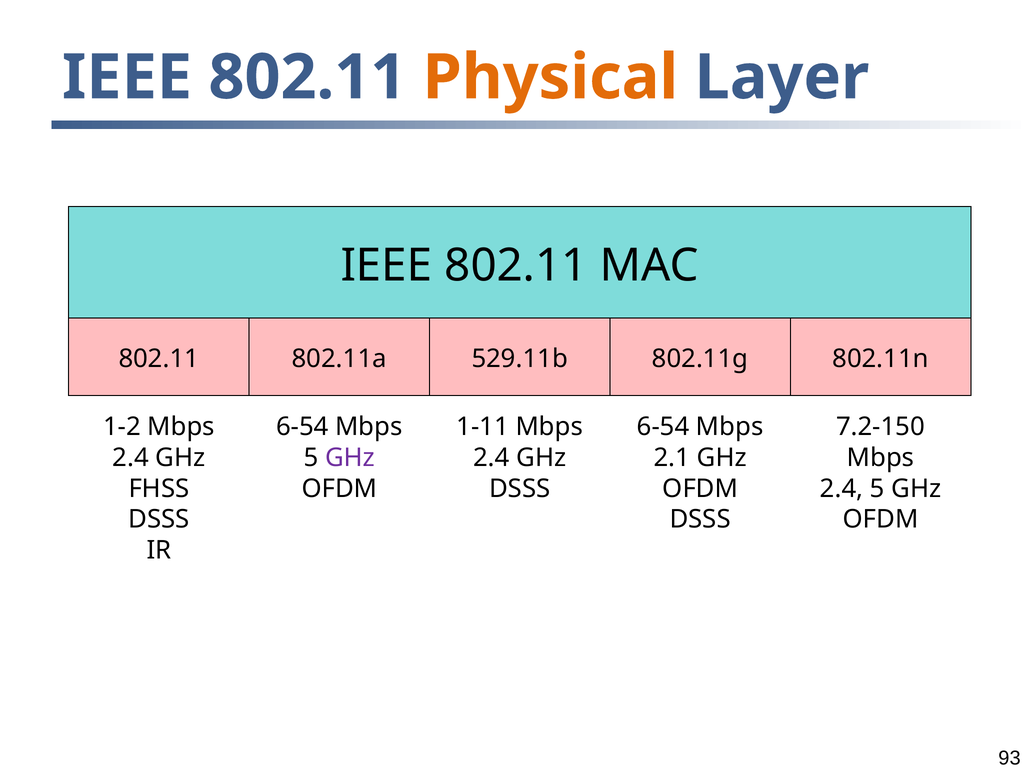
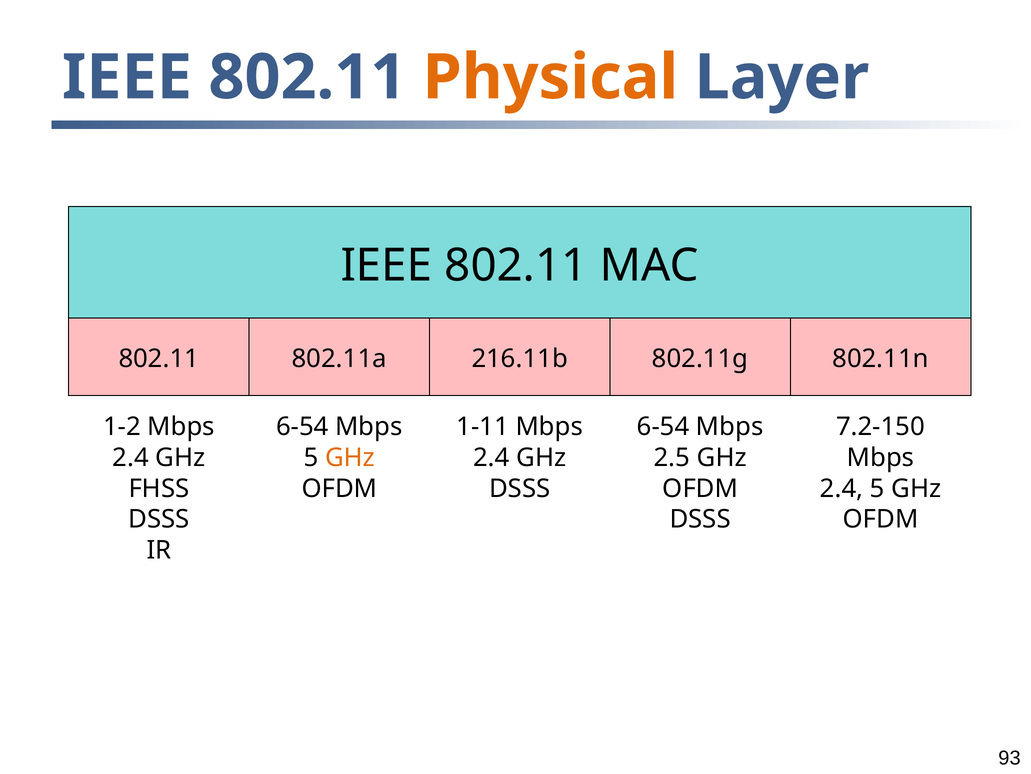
529.11b: 529.11b -> 216.11b
GHz at (350, 457) colour: purple -> orange
2.1: 2.1 -> 2.5
